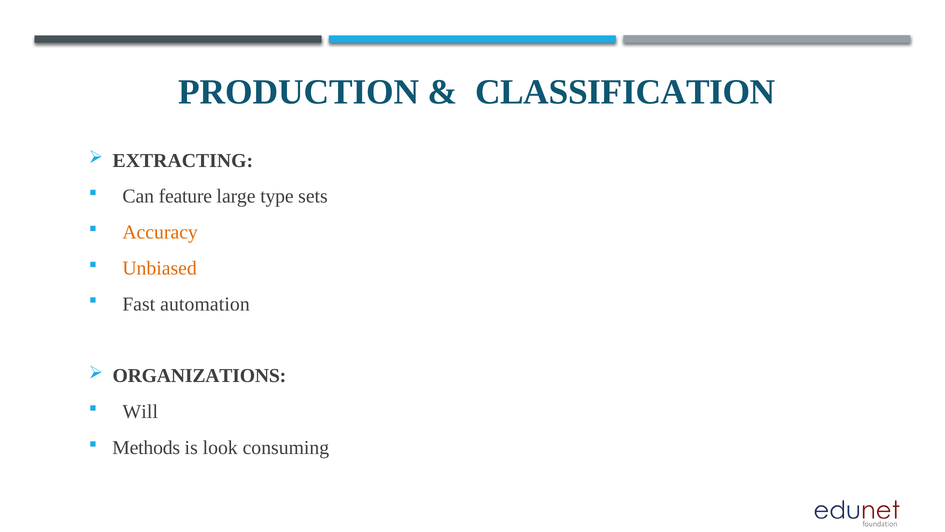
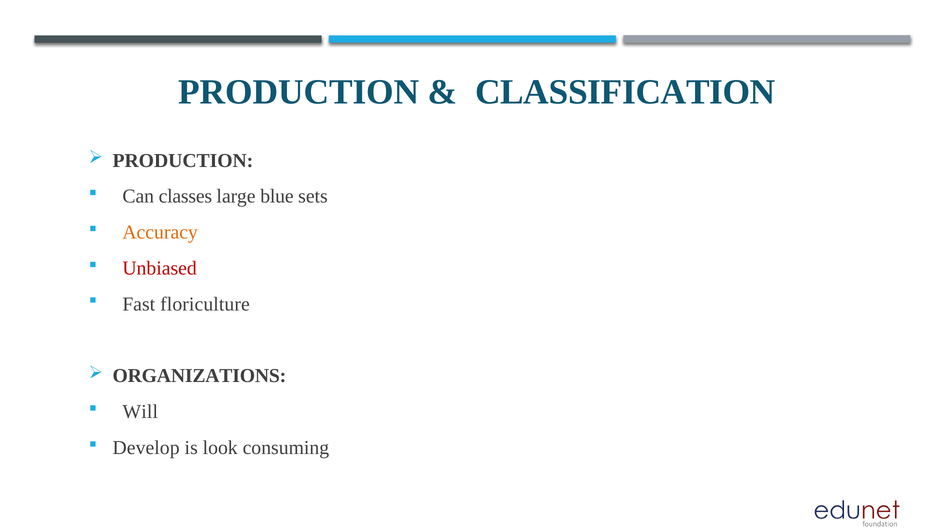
EXTRACTING at (183, 160): EXTRACTING -> PRODUCTION
feature: feature -> classes
type: type -> blue
Unbiased colour: orange -> red
automation: automation -> floriculture
Methods: Methods -> Develop
